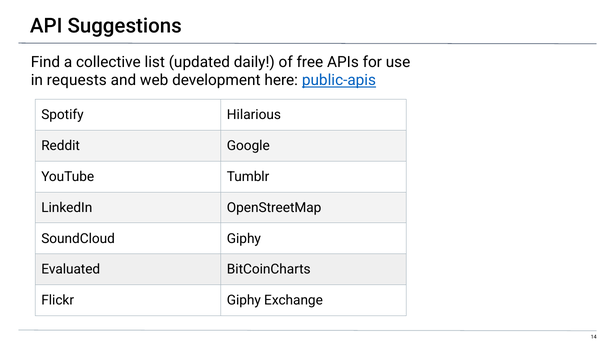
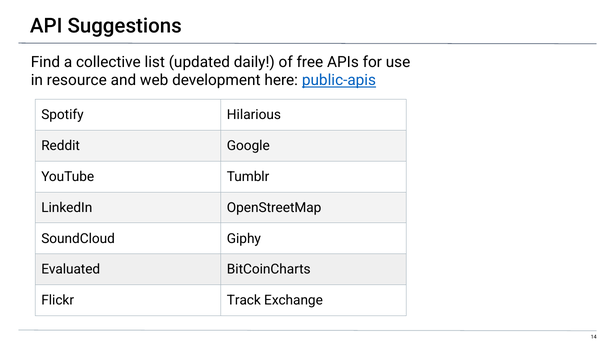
requests: requests -> resource
Flickr Giphy: Giphy -> Track
